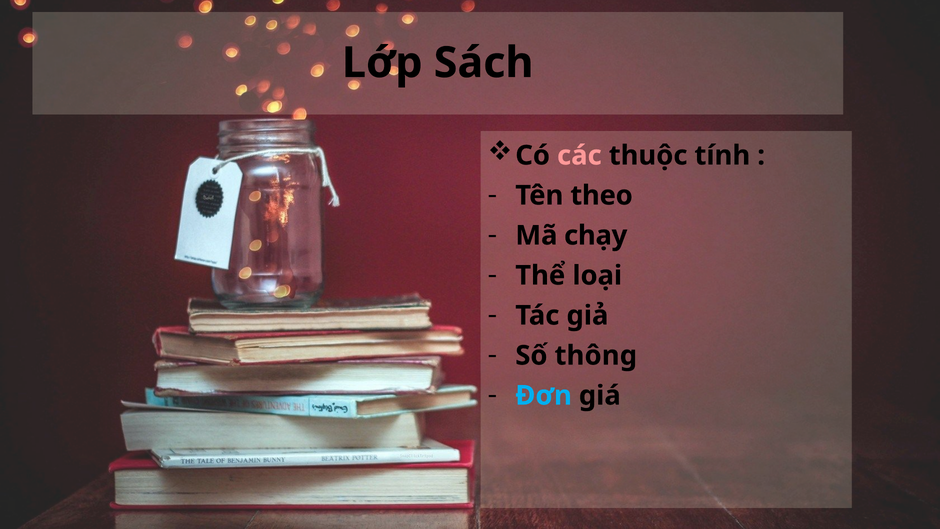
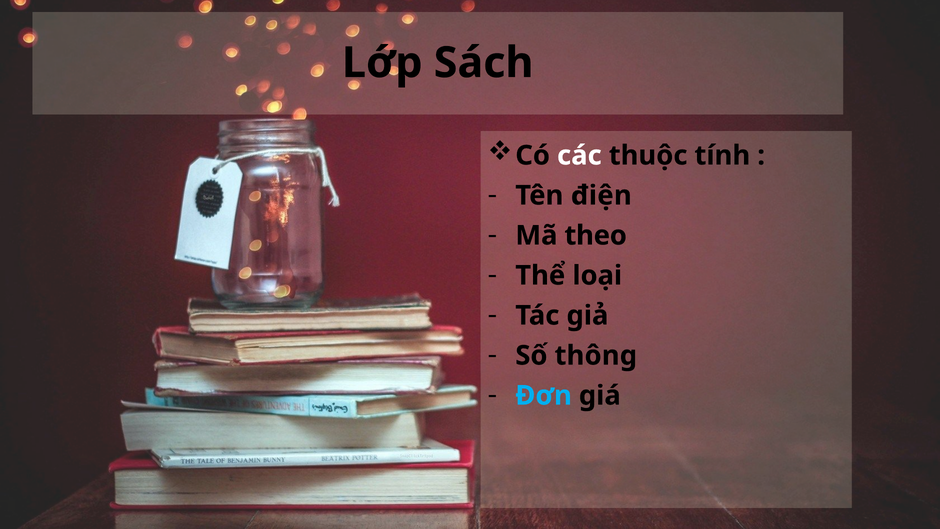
các colour: pink -> white
theo: theo -> điện
chạy: chạy -> theo
